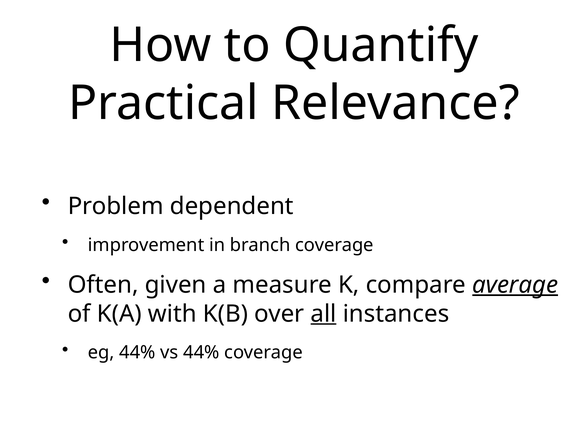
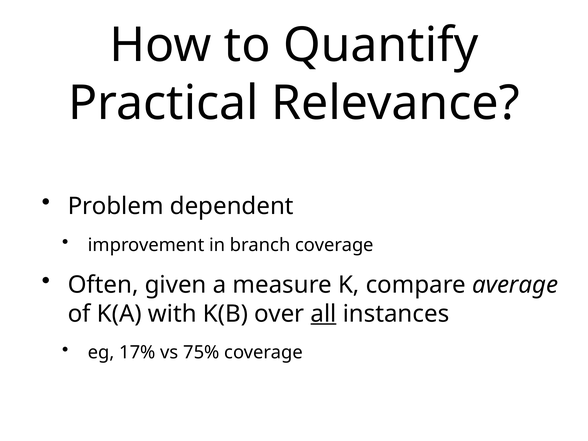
average underline: present -> none
eg 44%: 44% -> 17%
vs 44%: 44% -> 75%
